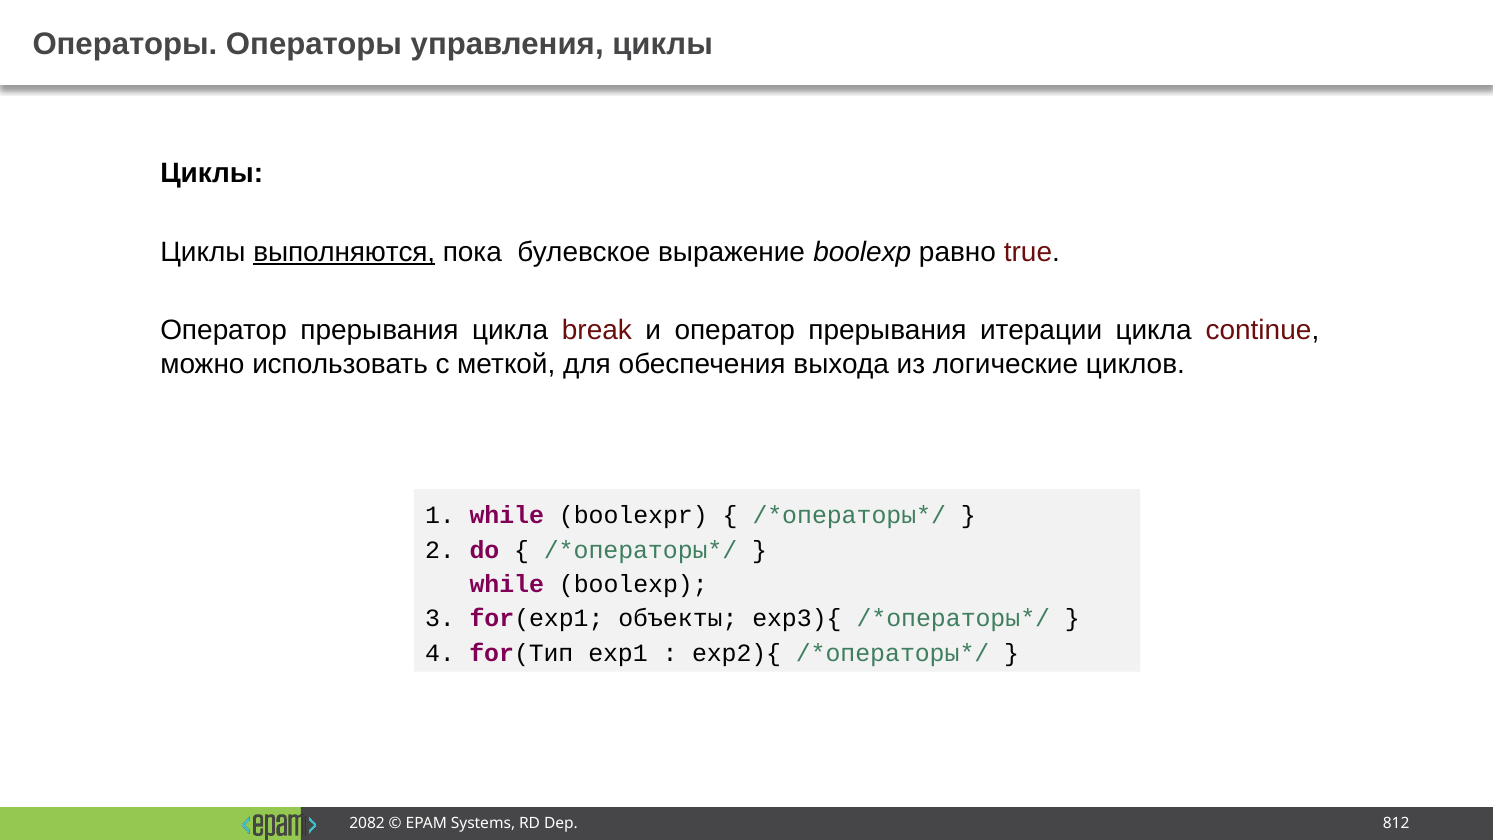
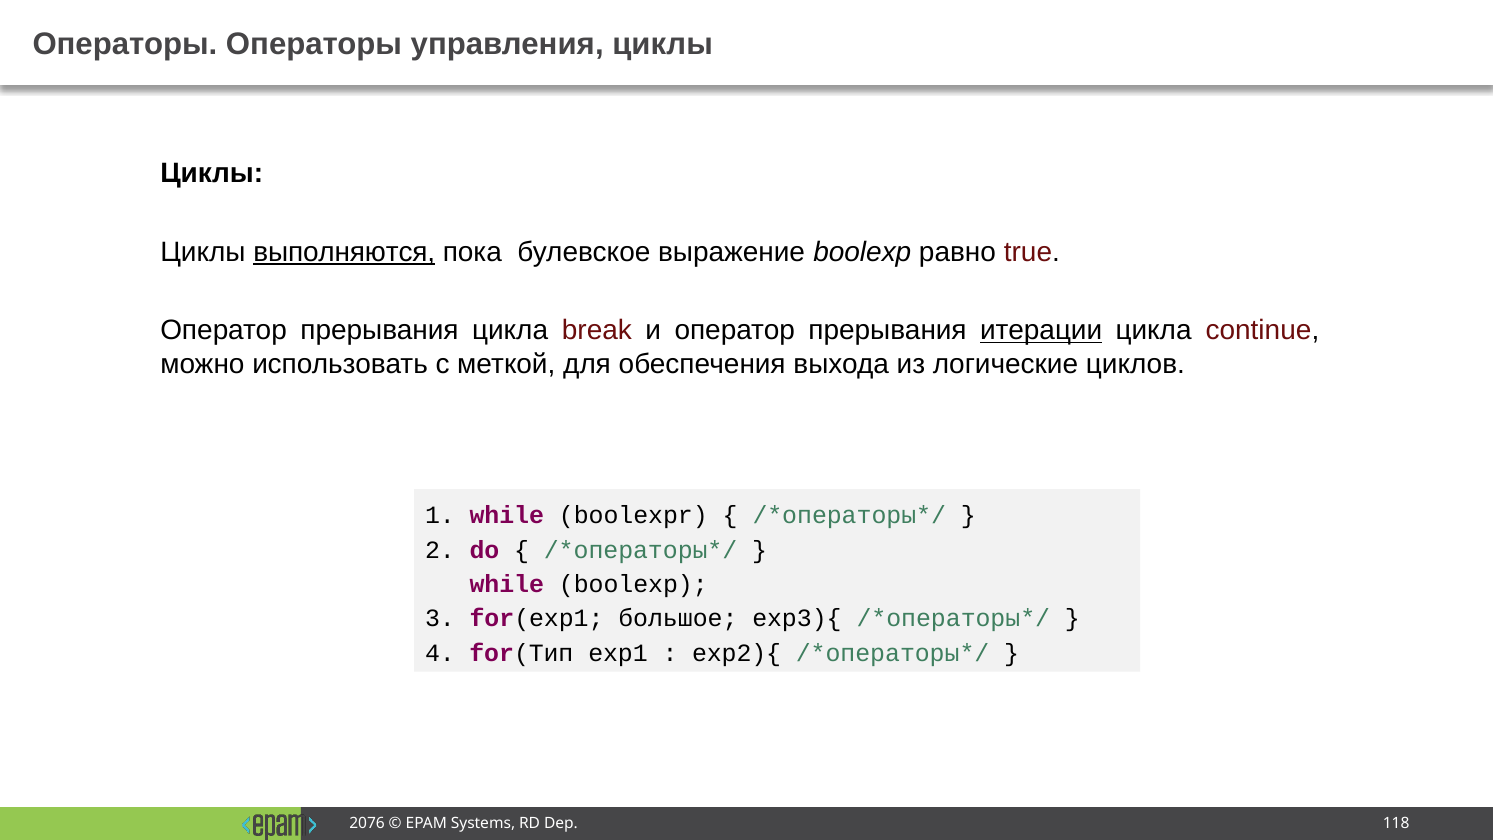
итерации underline: none -> present
объекты: объекты -> большое
2082: 2082 -> 2076
812: 812 -> 118
